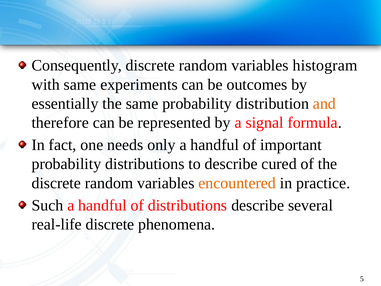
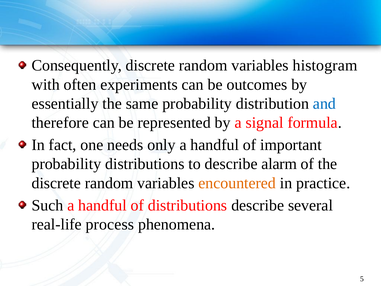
with same: same -> often
and colour: orange -> blue
cured: cured -> alarm
real-life discrete: discrete -> process
